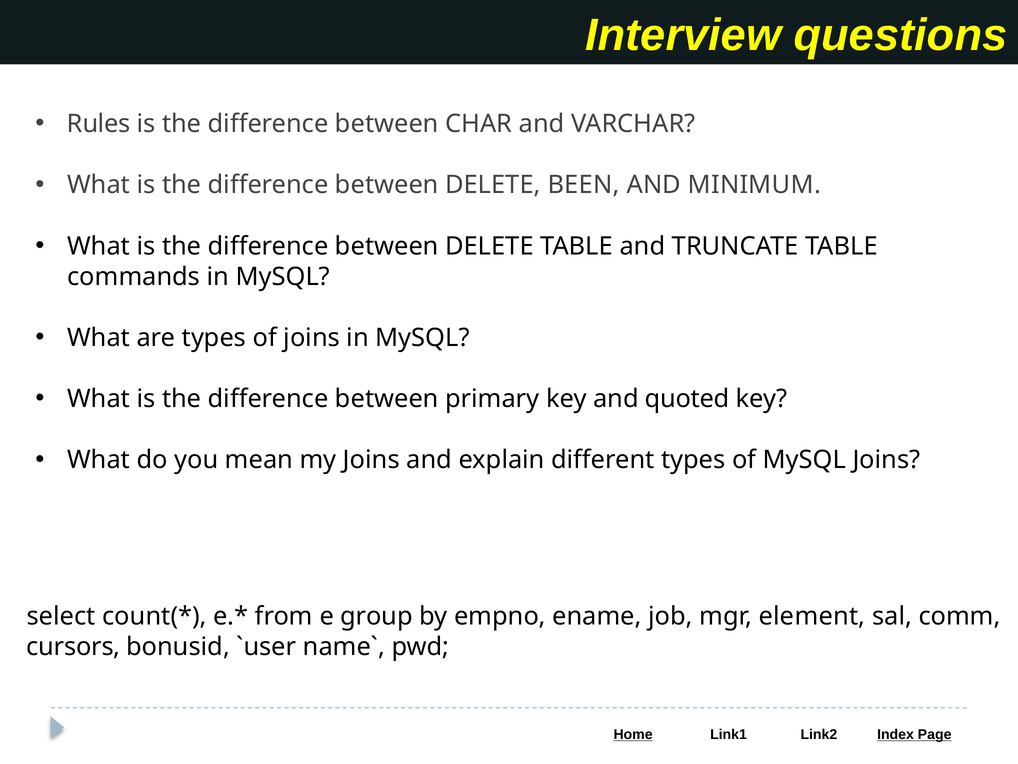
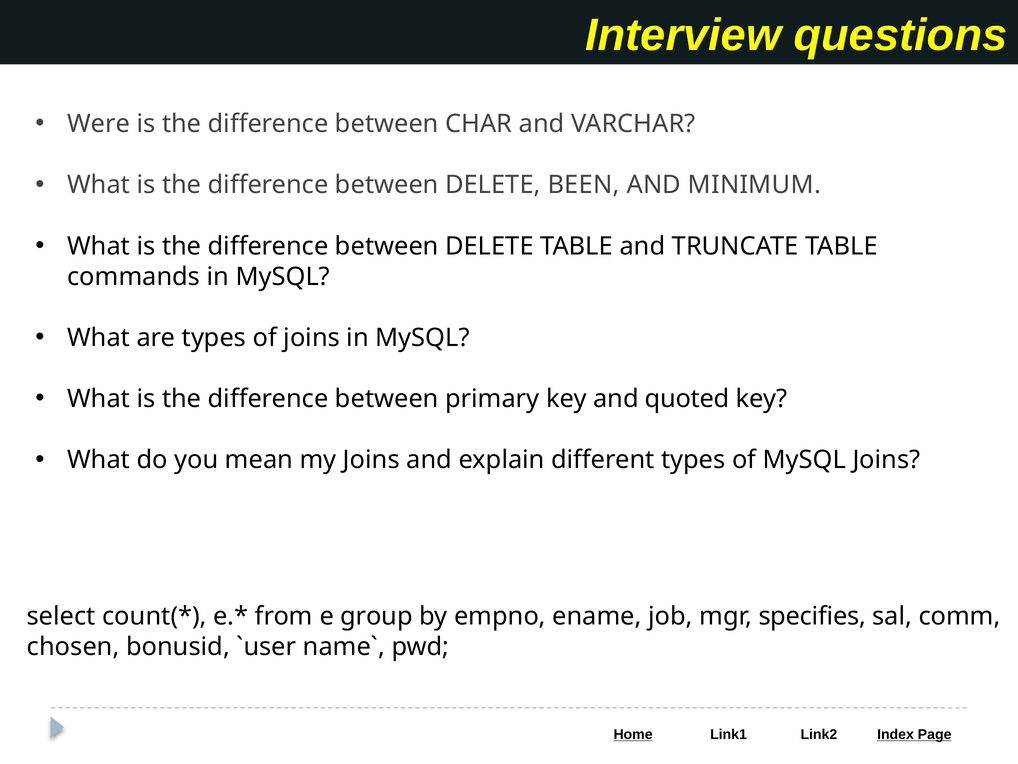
Rules: Rules -> Were
element: element -> specifies
cursors: cursors -> chosen
